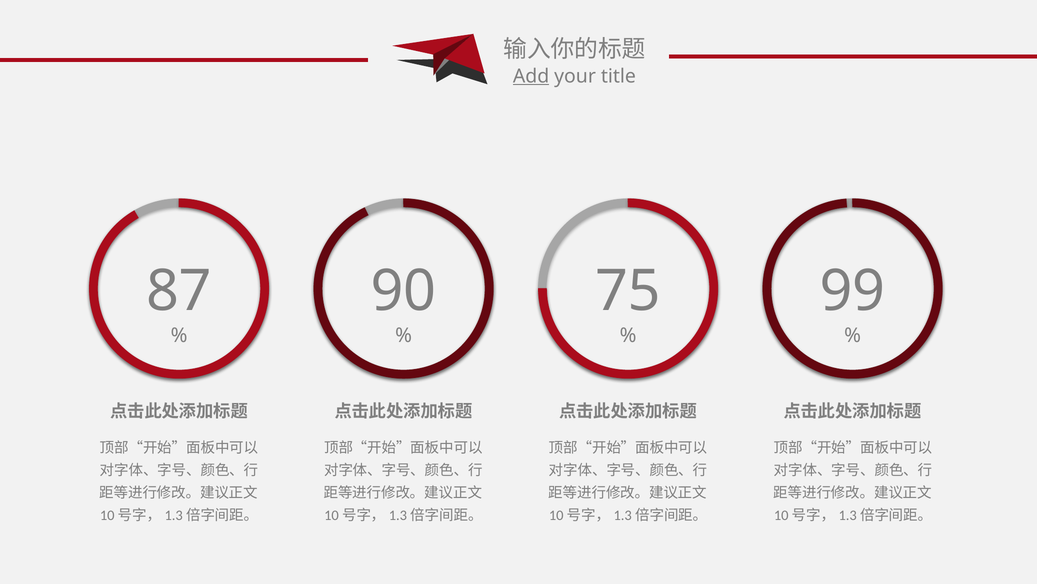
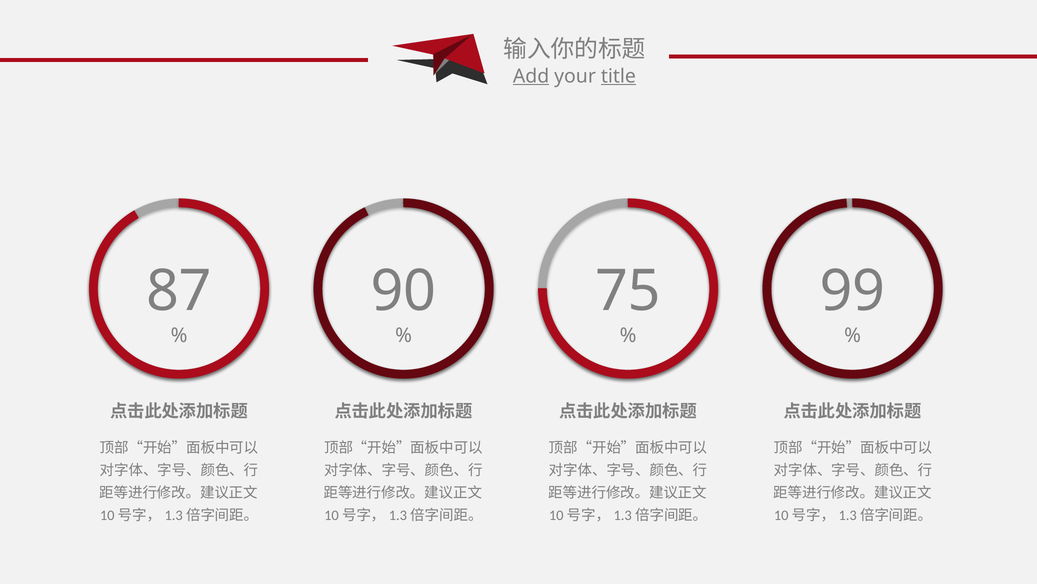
title underline: none -> present
